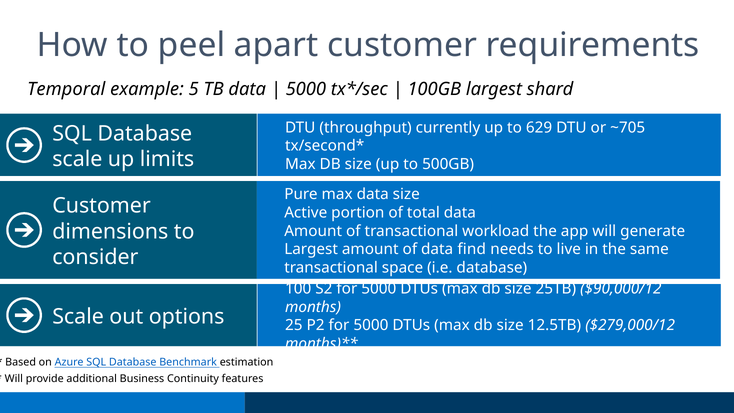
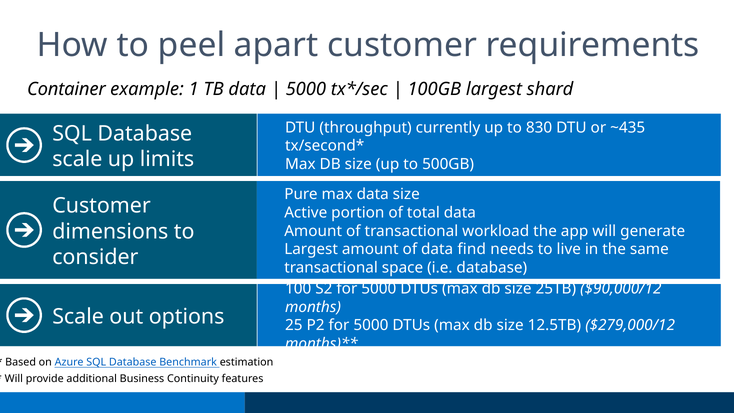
Temporal: Temporal -> Container
5: 5 -> 1
629: 629 -> 830
~705: ~705 -> ~435
